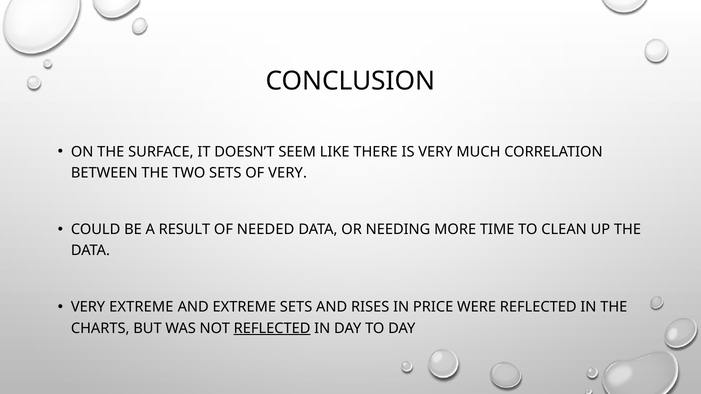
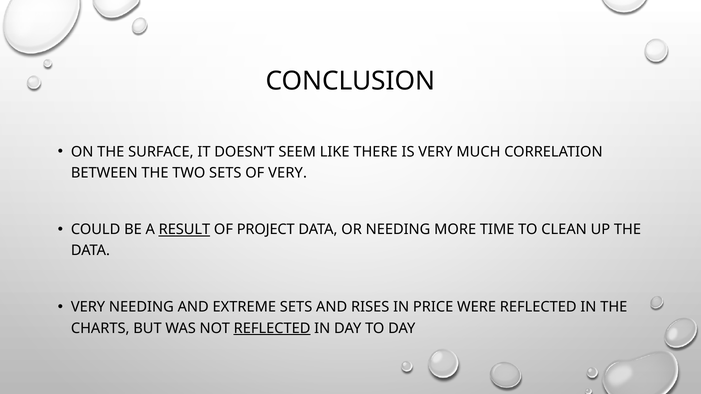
RESULT underline: none -> present
NEEDED: NEEDED -> PROJECT
VERY EXTREME: EXTREME -> NEEDING
